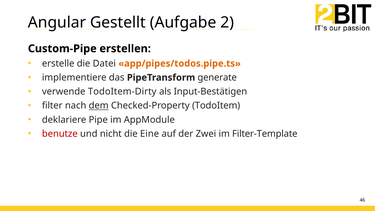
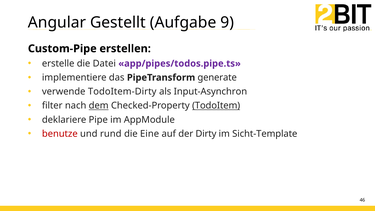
2: 2 -> 9
app/pipes/todos.pipe.ts colour: orange -> purple
Input-Bestätigen: Input-Bestätigen -> Input-Asynchron
TodoItem underline: none -> present
nicht: nicht -> rund
Zwei: Zwei -> Dirty
Filter-Template: Filter-Template -> Sicht-Template
